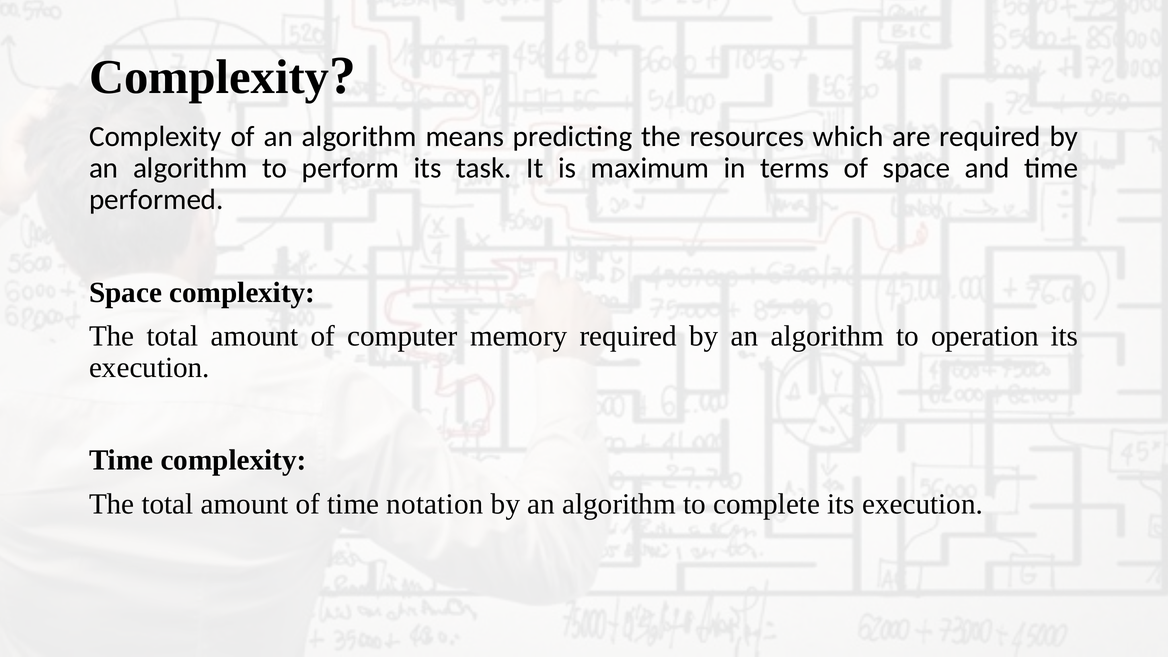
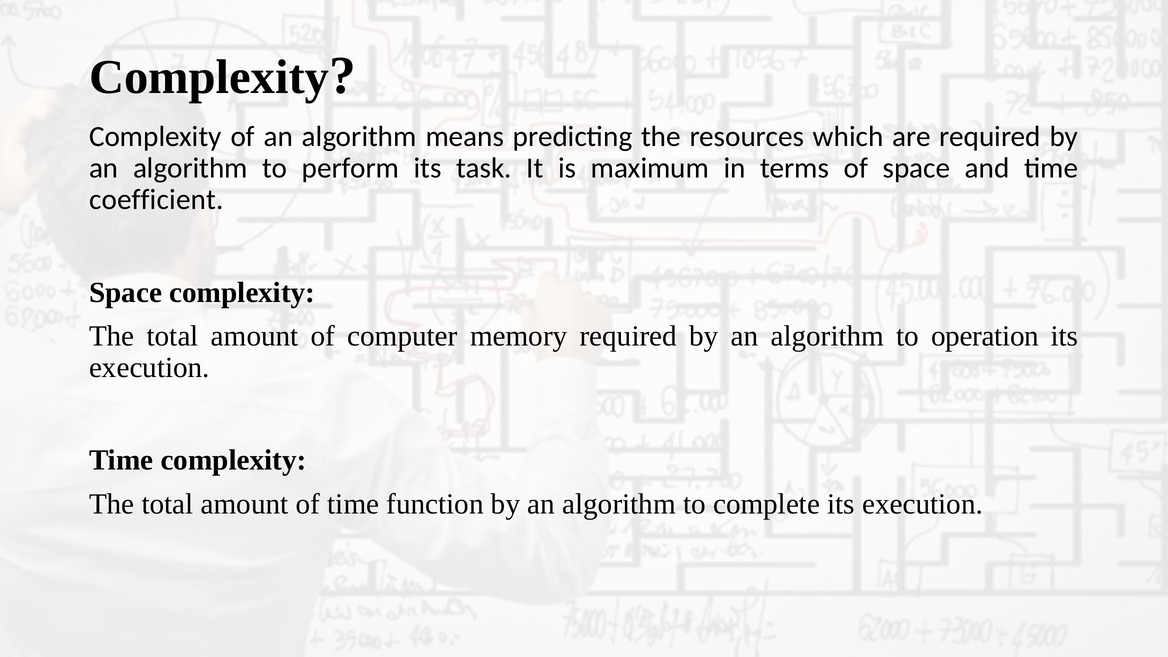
performed: performed -> coefficient
notation: notation -> function
